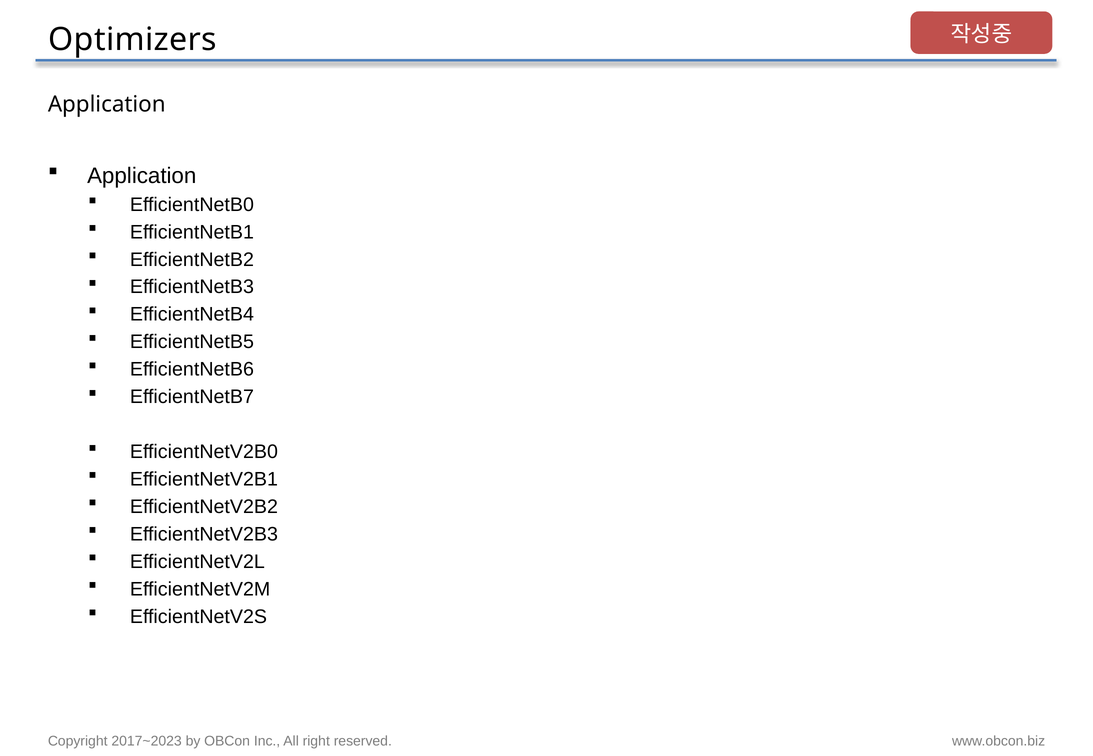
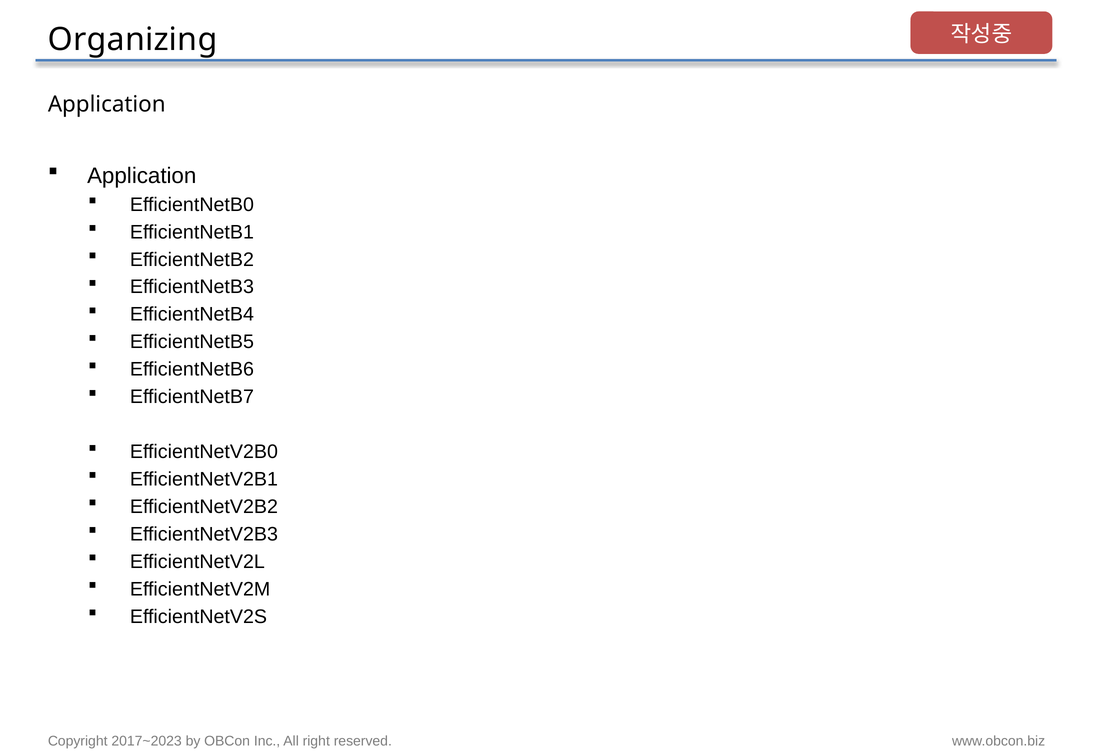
Optimizers: Optimizers -> Organizing
